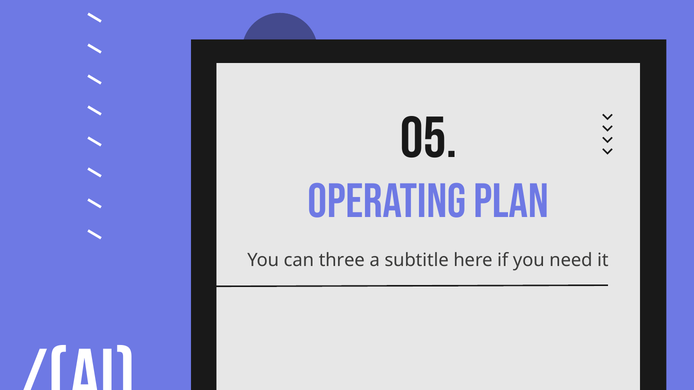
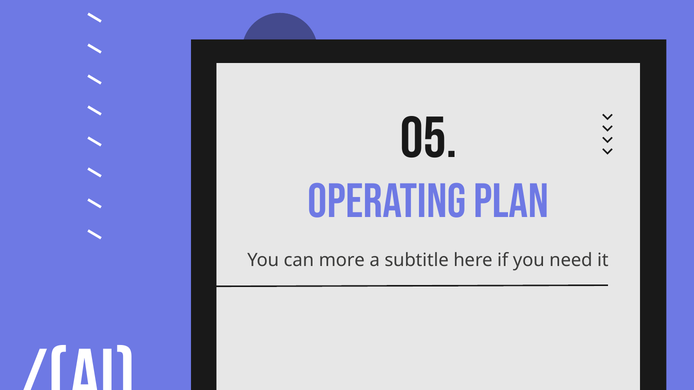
three: three -> more
